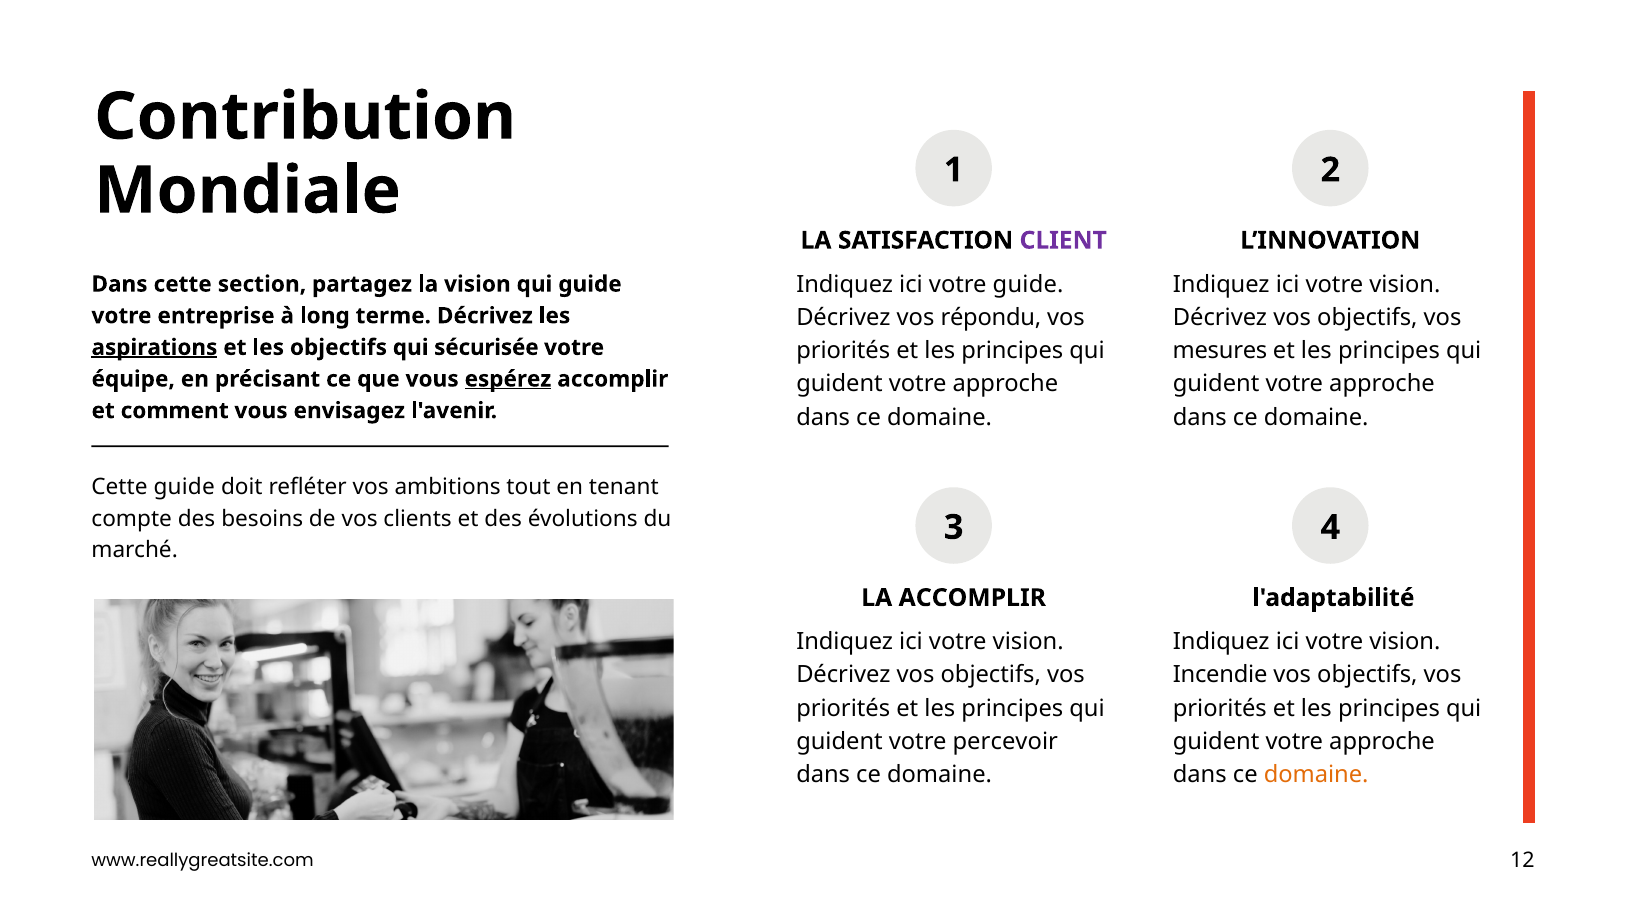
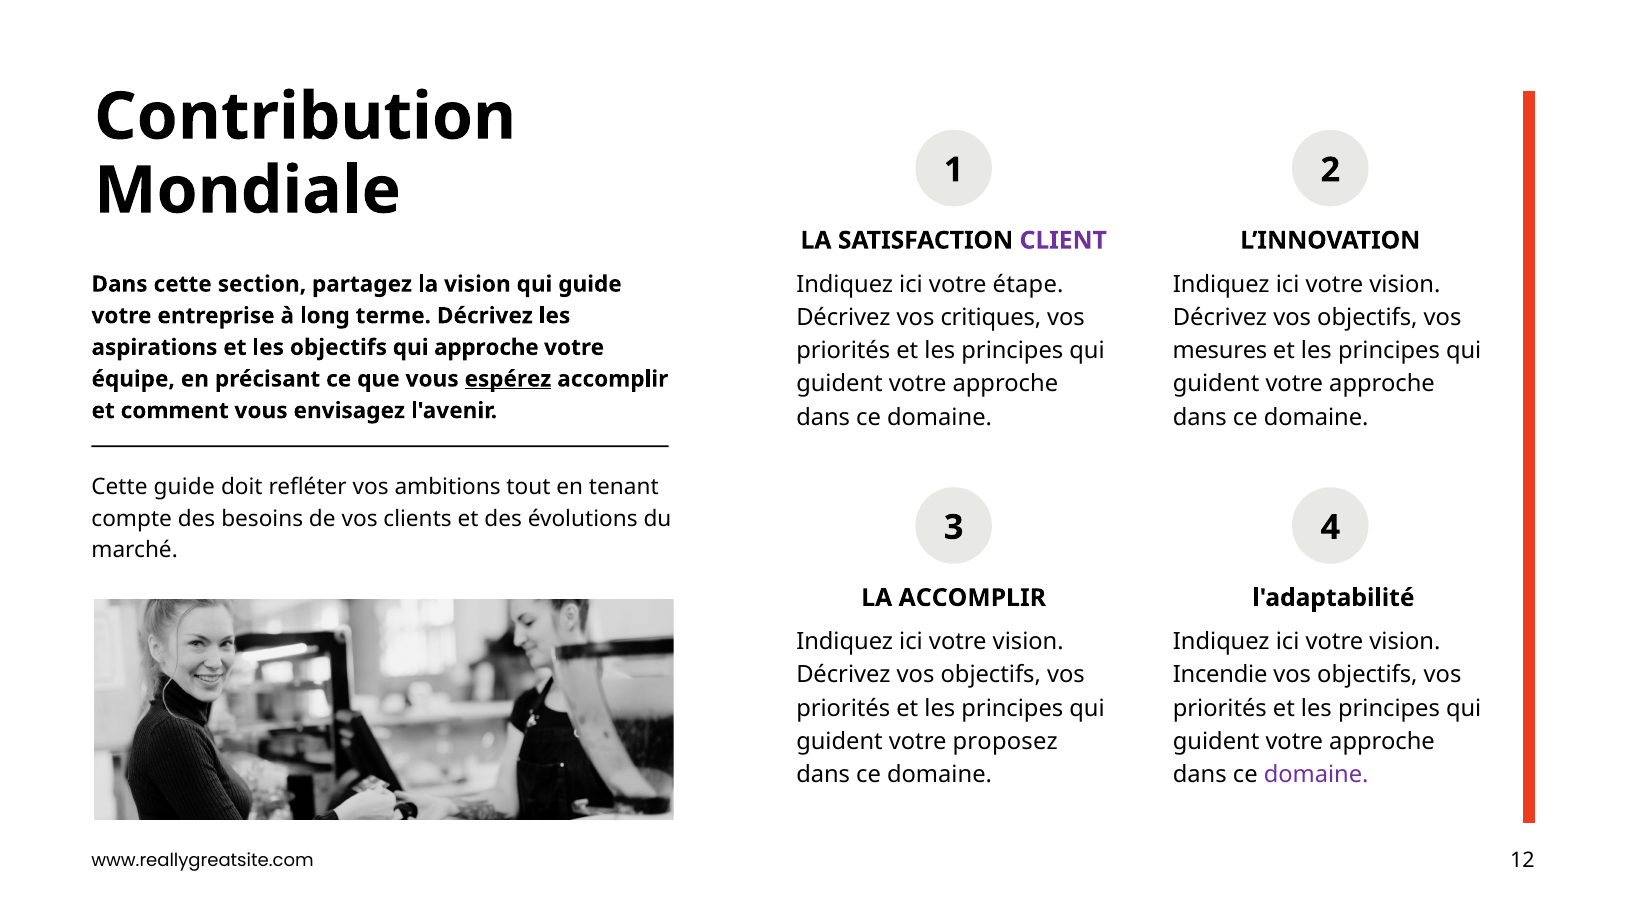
votre guide: guide -> étape
répondu: répondu -> critiques
aspirations underline: present -> none
qui sécurisée: sécurisée -> approche
percevoir: percevoir -> proposez
domaine at (1316, 774) colour: orange -> purple
